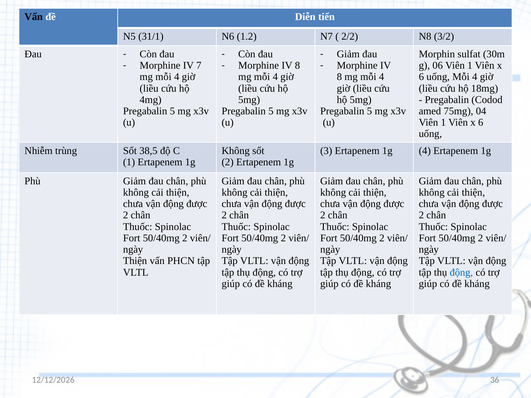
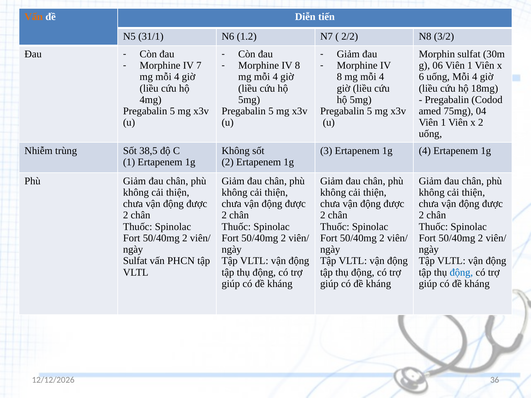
Vấn at (34, 17) colour: black -> orange
6 at (481, 123): 6 -> 2
Thiện at (135, 261): Thiện -> Sulfat
